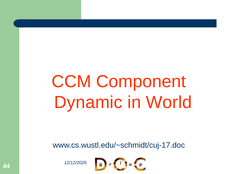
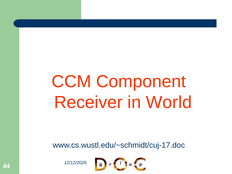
Dynamic: Dynamic -> Receiver
